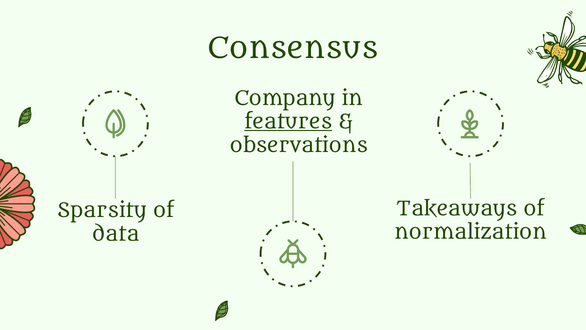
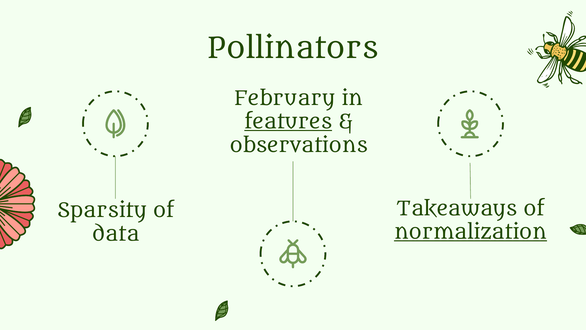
Consensus: Consensus -> Pollinators
Company: Company -> February
normalization underline: none -> present
